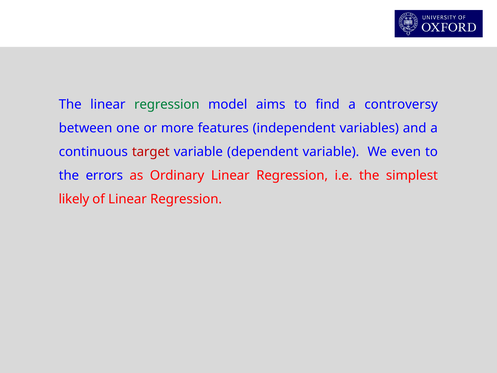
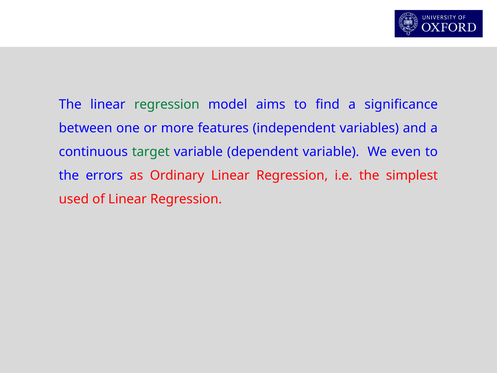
controversy: controversy -> significance
target colour: red -> green
likely: likely -> used
